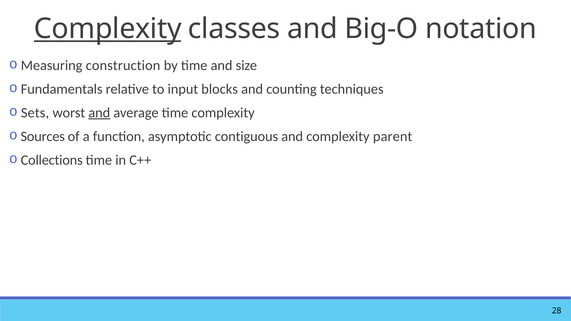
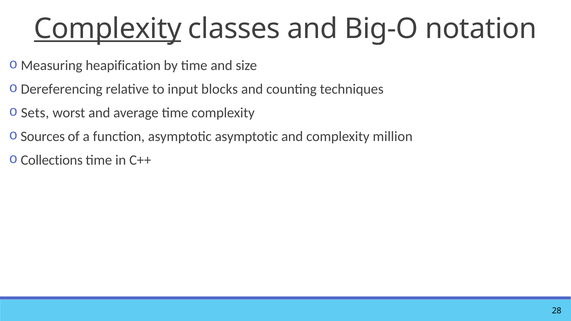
construction: construction -> heapification
Fundamentals: Fundamentals -> Dereferencing
and at (99, 113) underline: present -> none
asymptotic contiguous: contiguous -> asymptotic
parent: parent -> million
